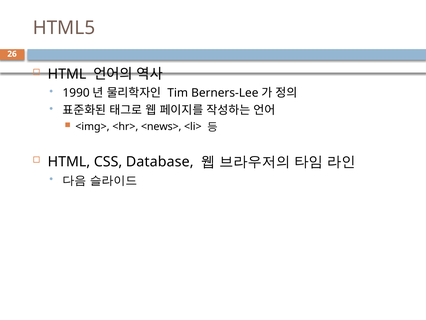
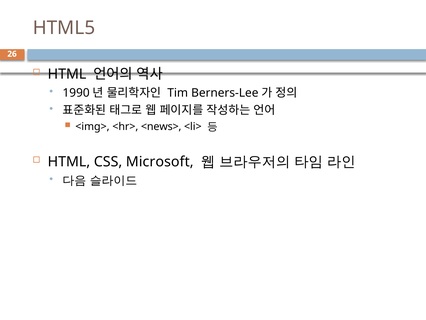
Database: Database -> Microsoft
